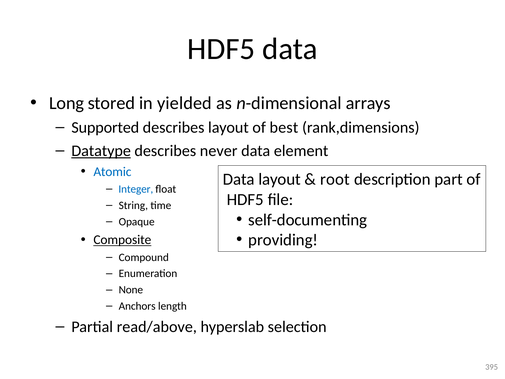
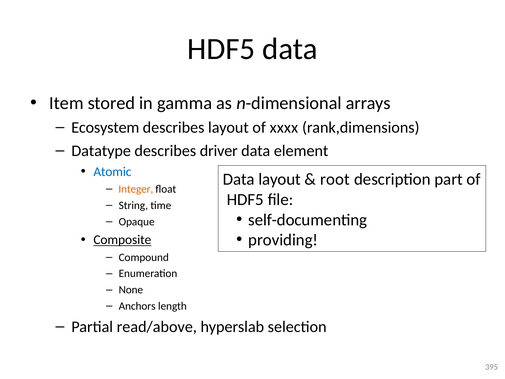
Long: Long -> Item
yielded: yielded -> gamma
Supported: Supported -> Ecosystem
best: best -> xxxx
Datatype underline: present -> none
never: never -> driver
Integer colour: blue -> orange
